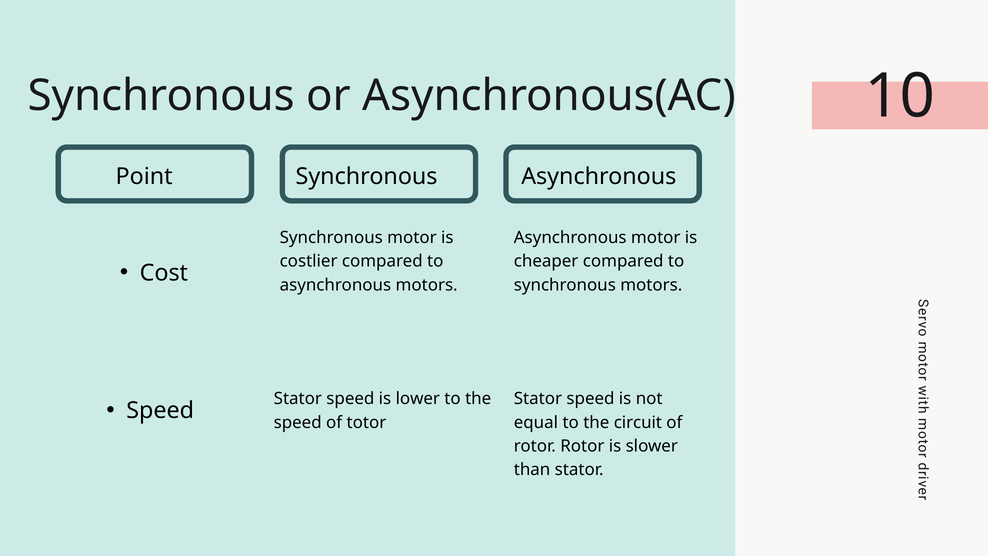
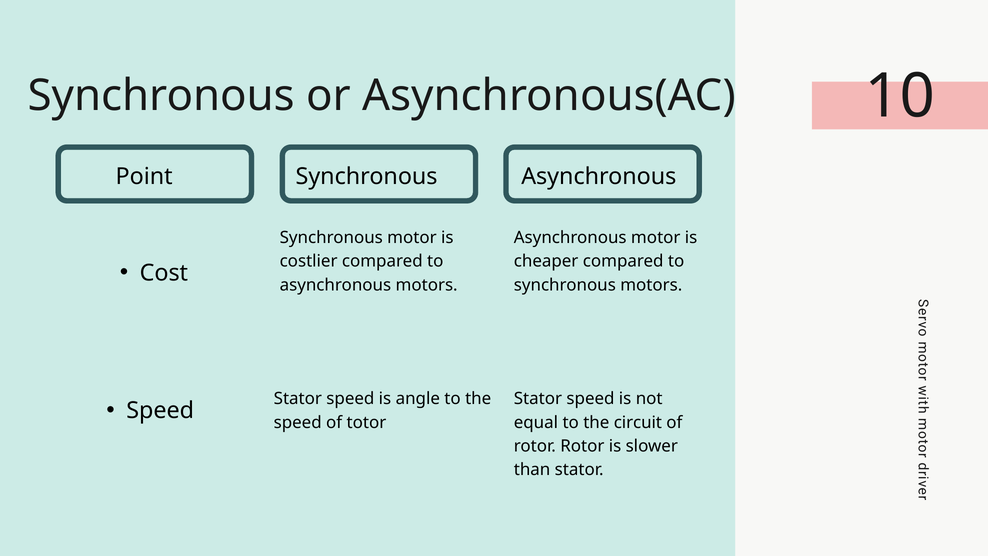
lower: lower -> angle
